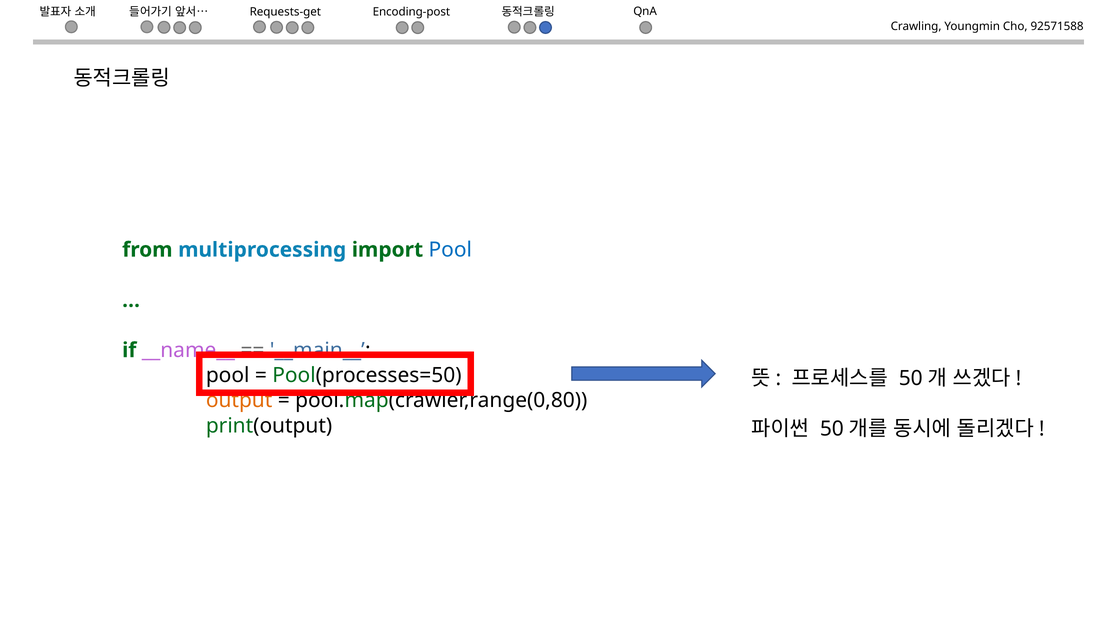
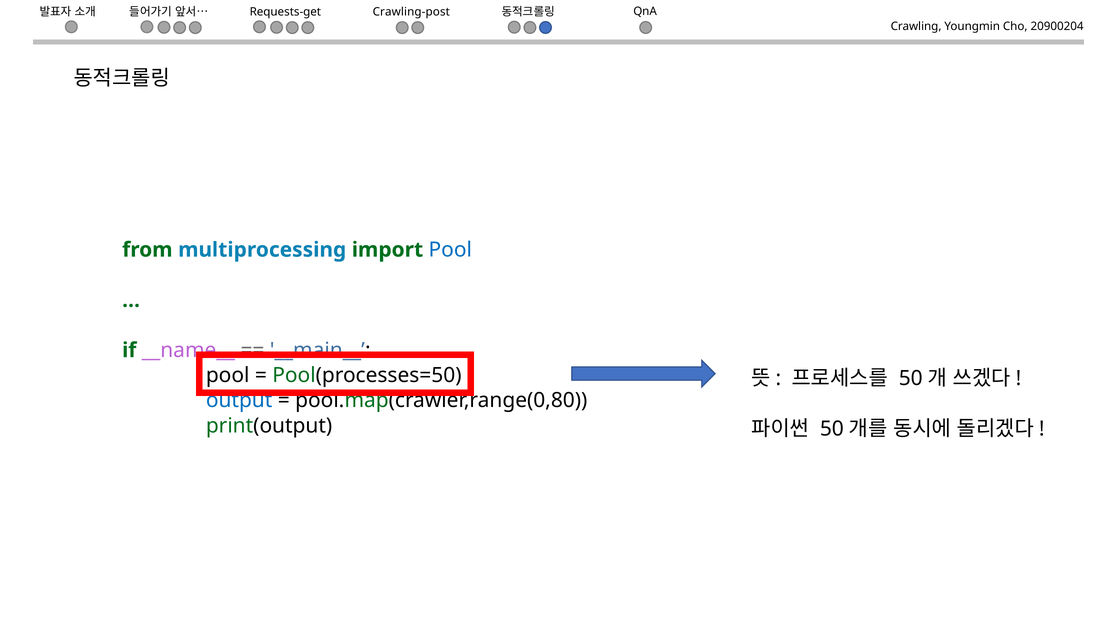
Encoding-post: Encoding-post -> Crawling-post
92571588: 92571588 -> 20900204
output colour: orange -> blue
